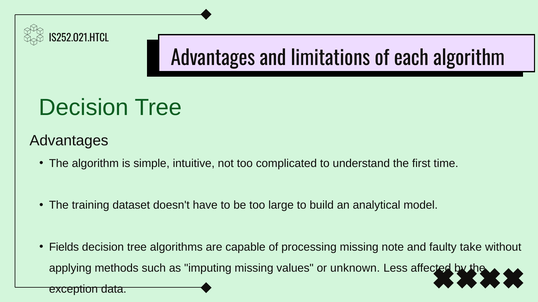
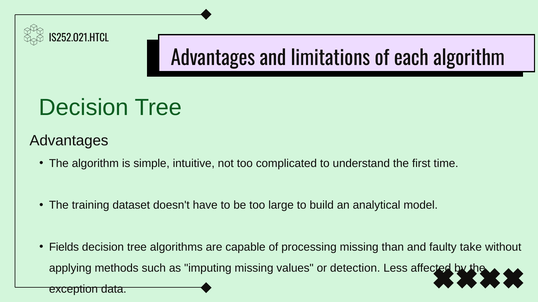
note: note -> than
unknown: unknown -> detection
